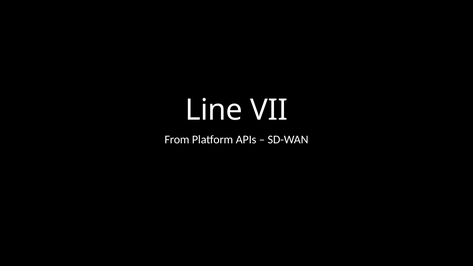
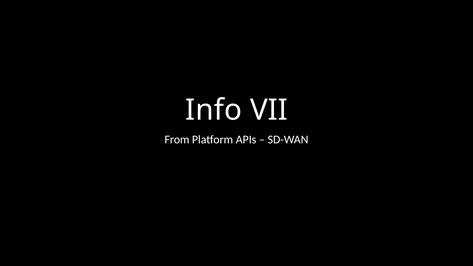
Line: Line -> Info
